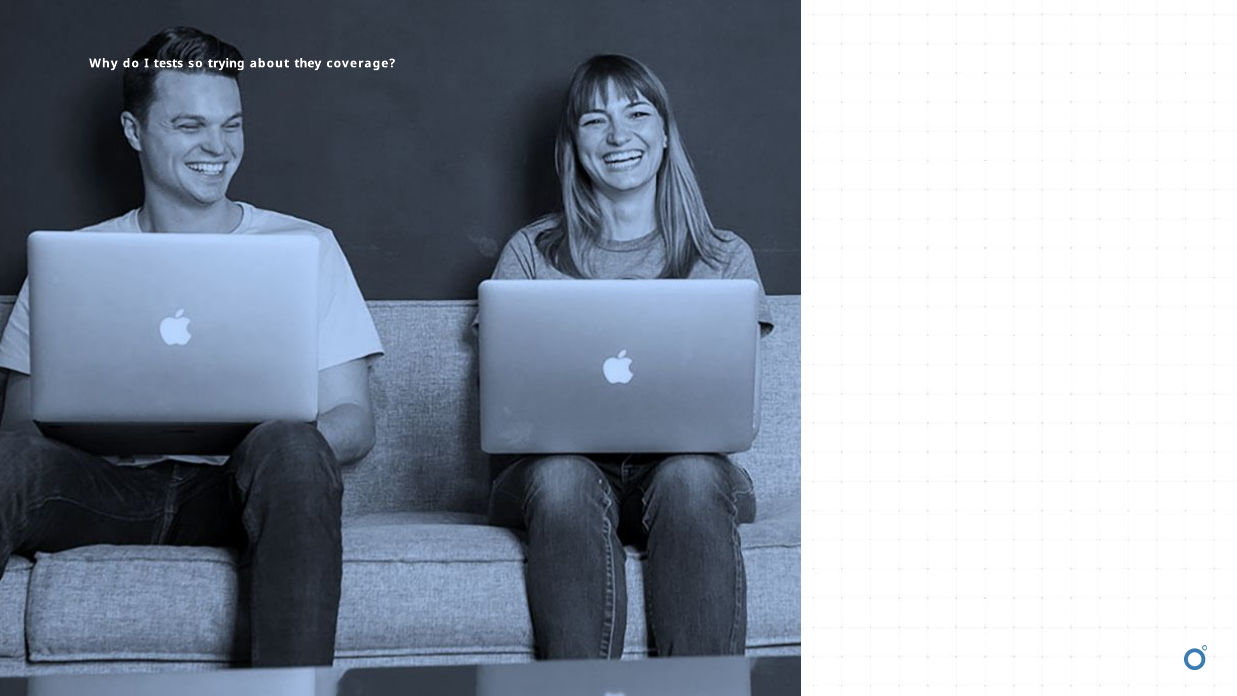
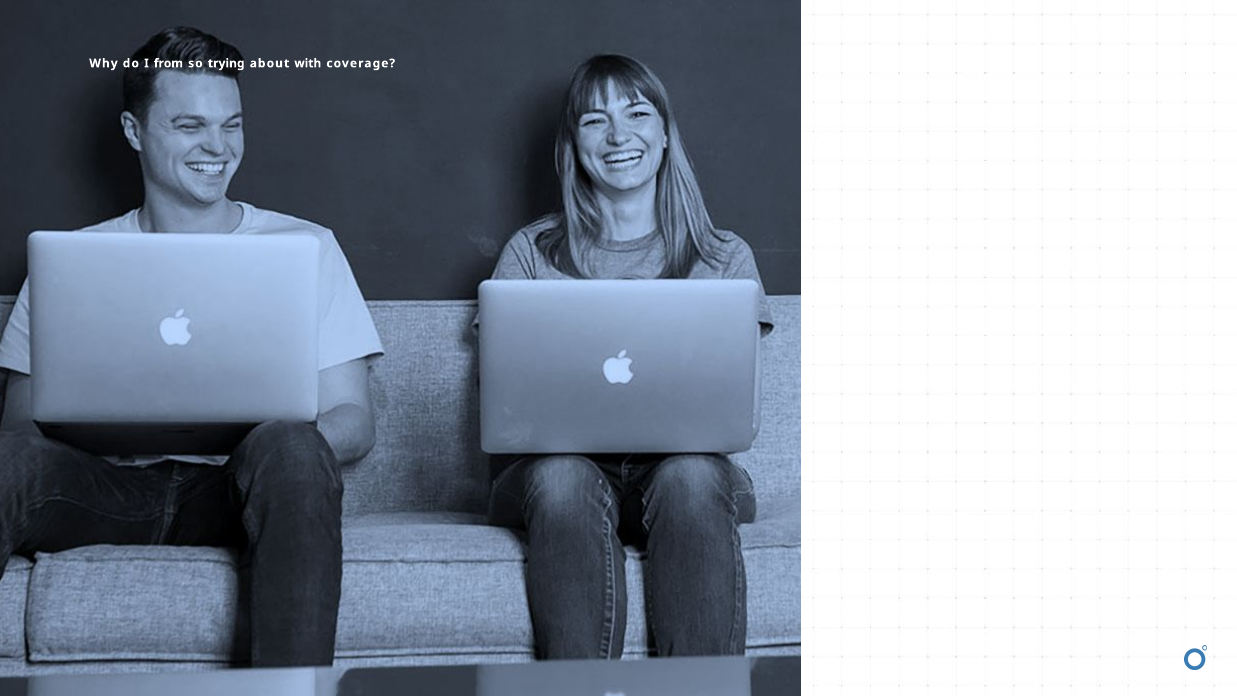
tests: tests -> from
they: they -> with
